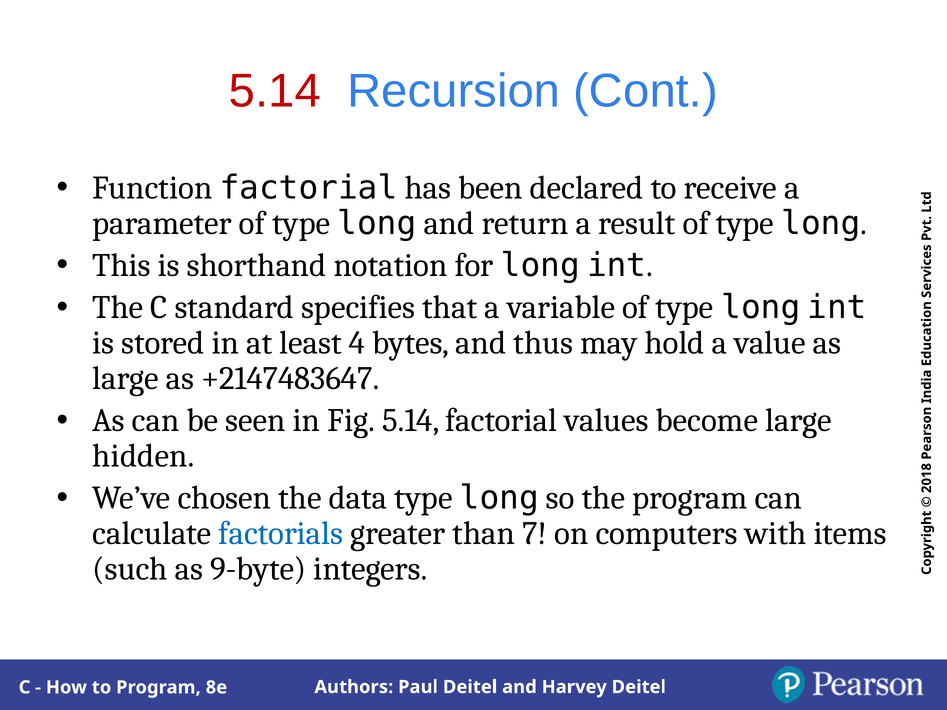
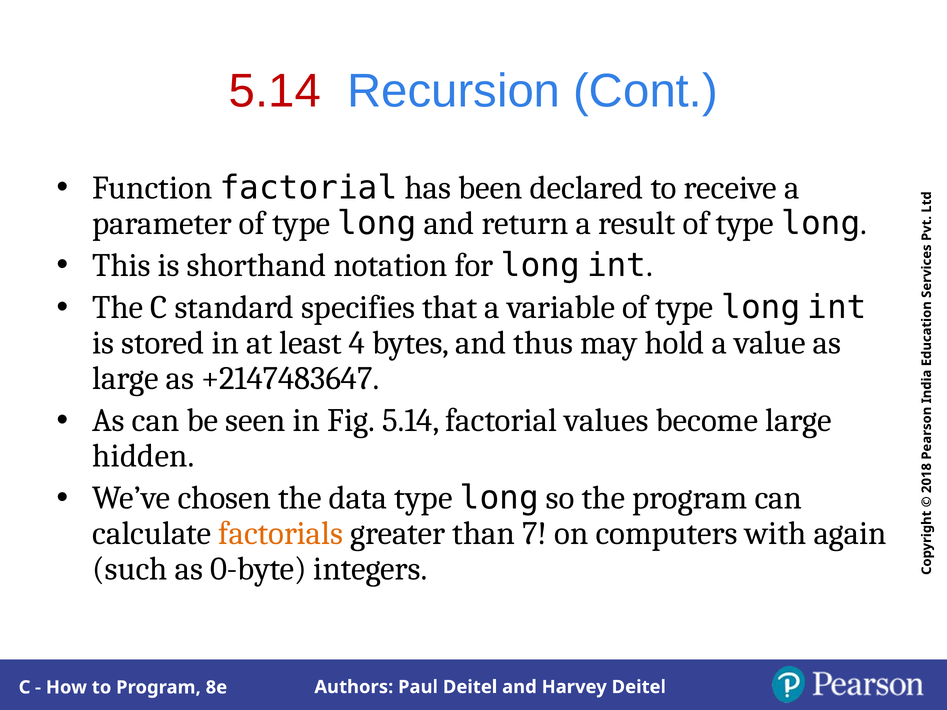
factorials colour: blue -> orange
items: items -> again
9-byte: 9-byte -> 0-byte
